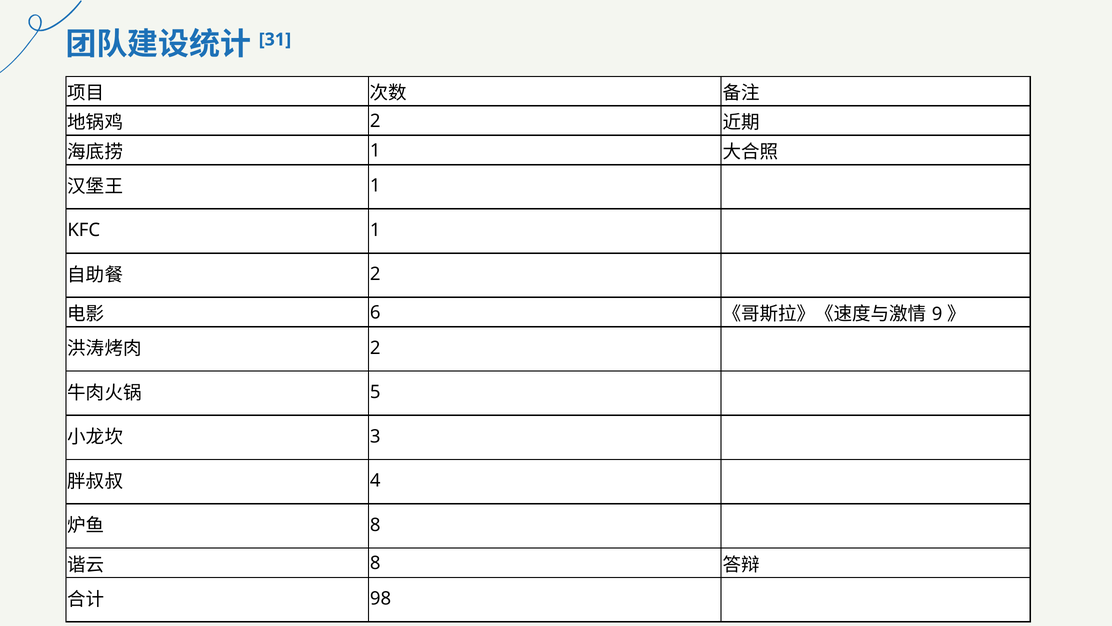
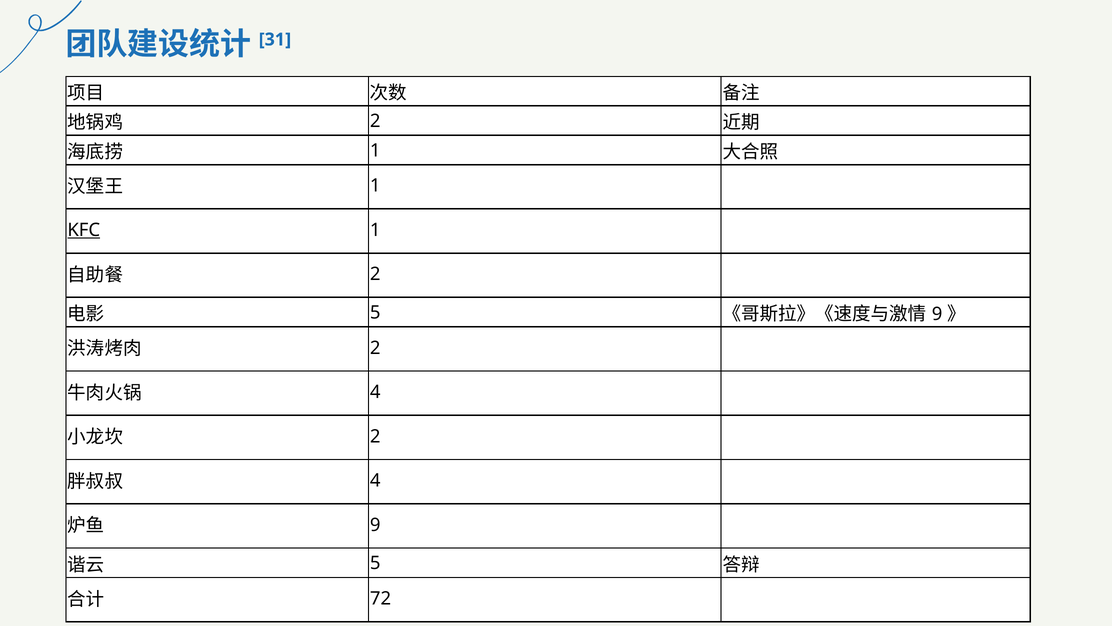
KFC underline: none -> present
6 at (375, 312): 6 -> 5
5 at (375, 392): 5 -> 4
3 at (375, 436): 3 -> 2
8 at (375, 525): 8 -> 9
8 at (375, 563): 8 -> 5
98: 98 -> 72
